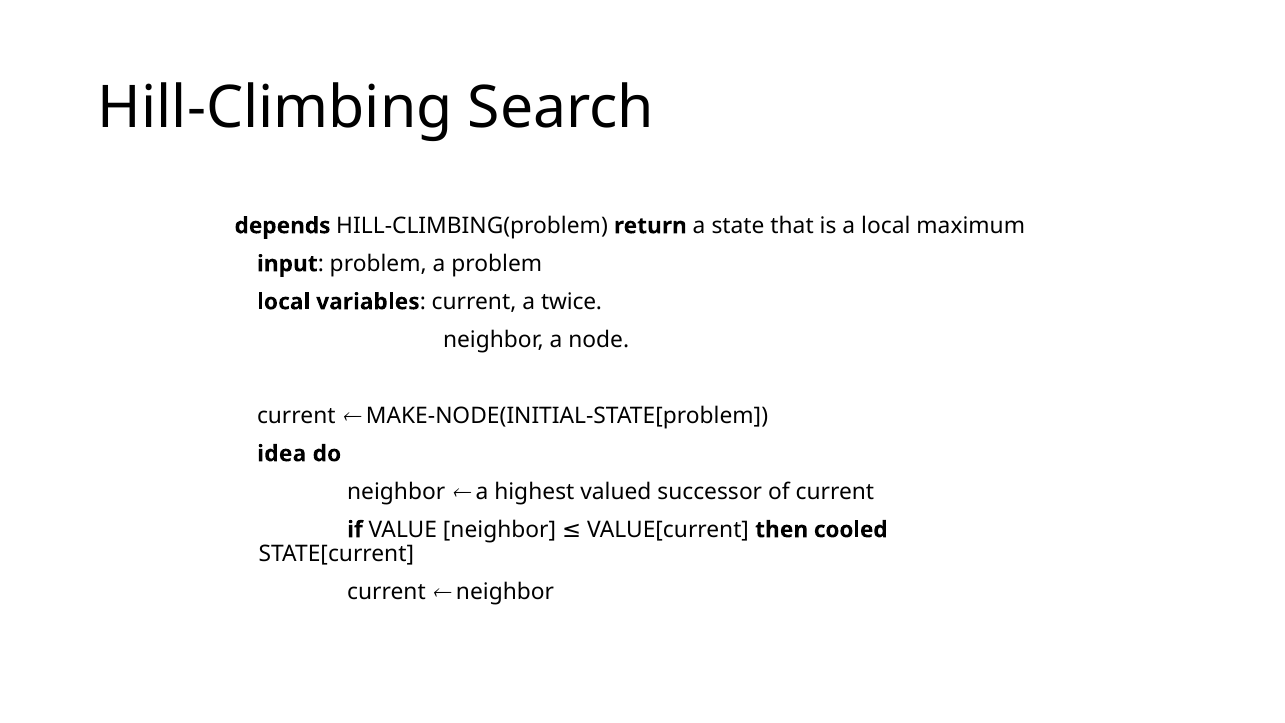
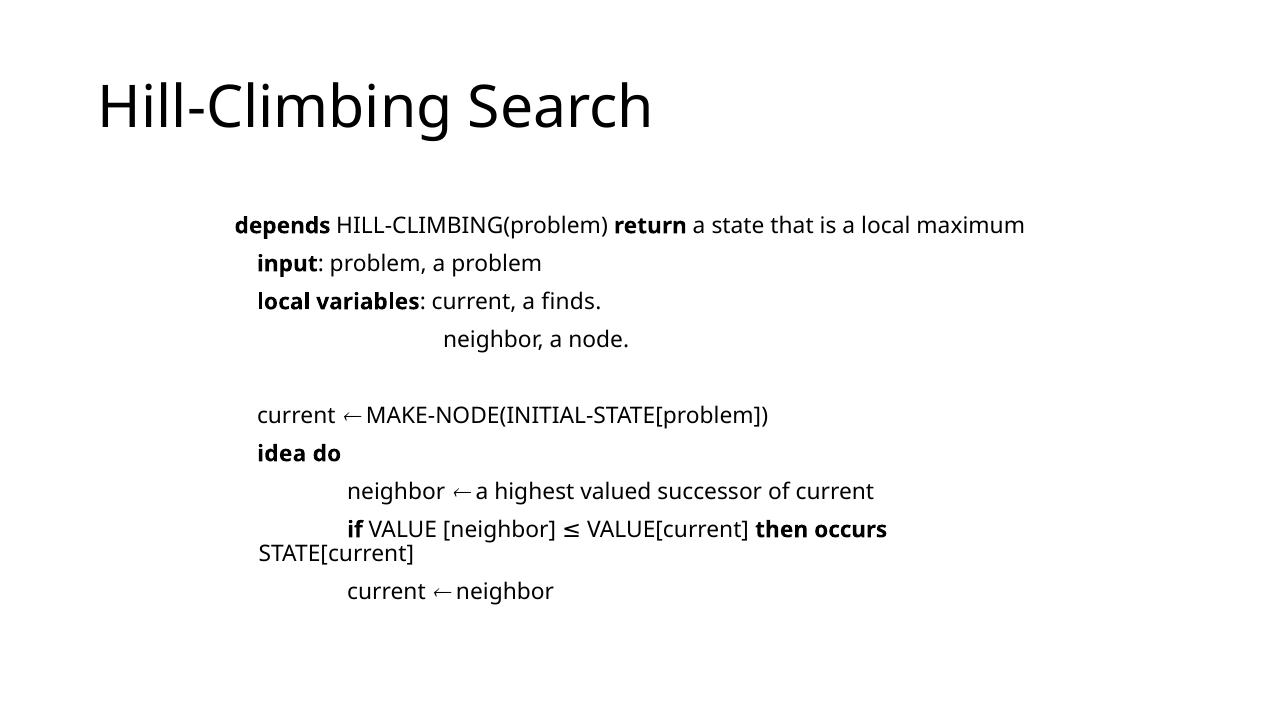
twice: twice -> finds
cooled: cooled -> occurs
